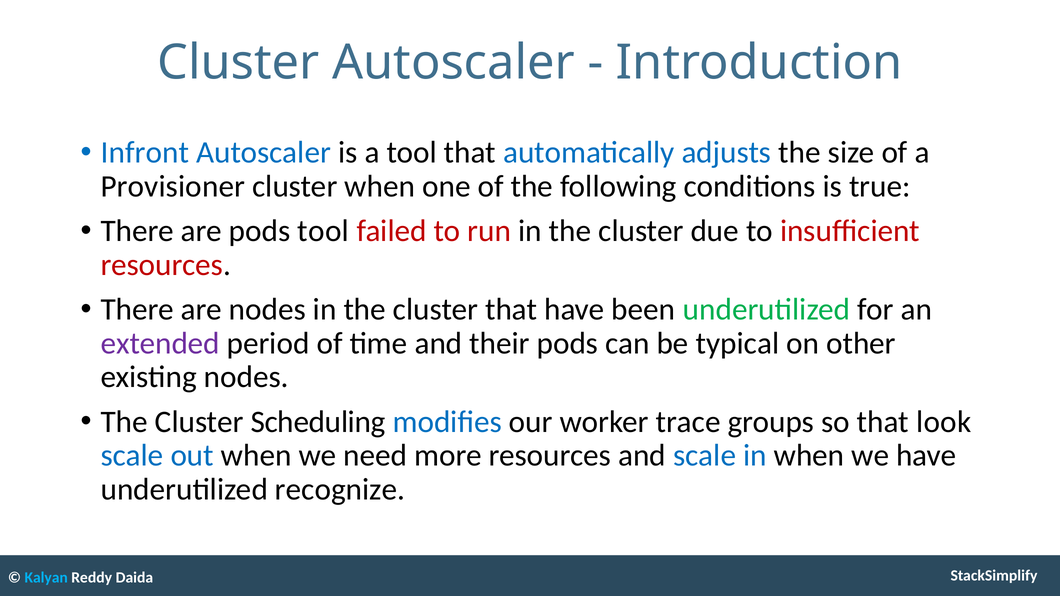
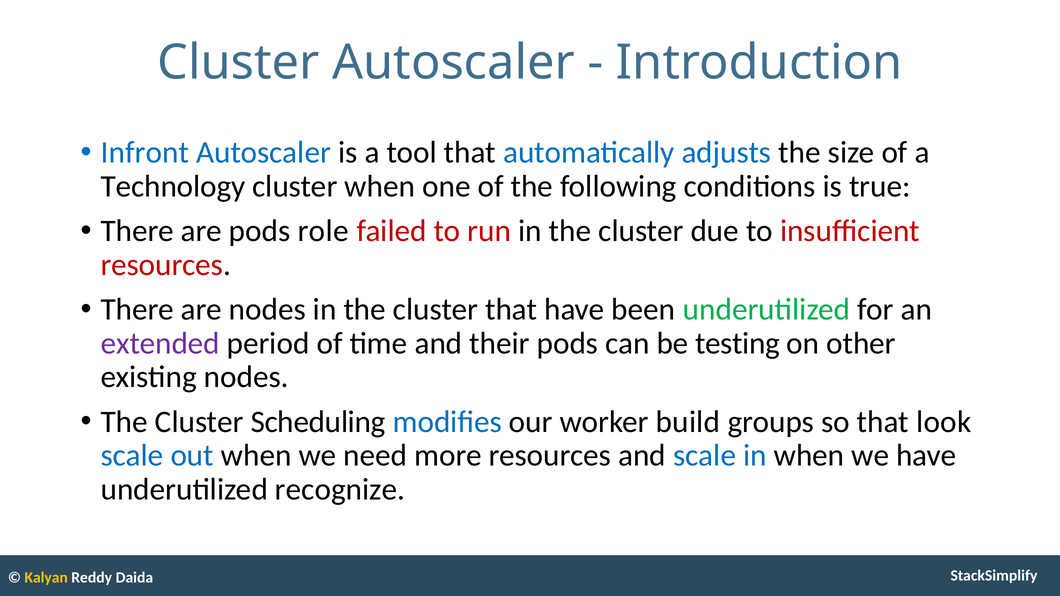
Provisioner: Provisioner -> Technology
pods tool: tool -> role
typical: typical -> testing
trace: trace -> build
Kalyan colour: light blue -> yellow
